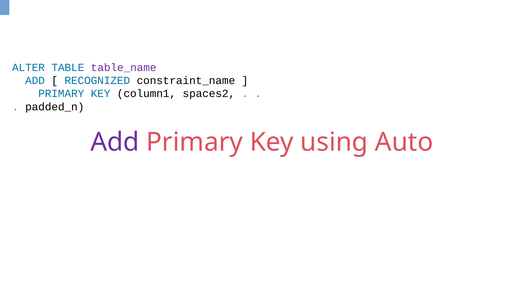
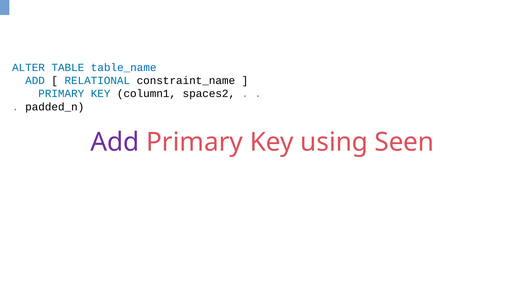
table_name colour: purple -> blue
RECOGNIZED: RECOGNIZED -> RELATIONAL
Auto: Auto -> Seen
